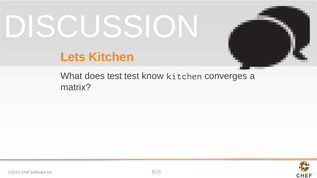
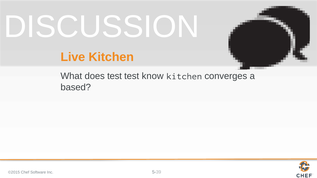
Lets: Lets -> Live
matrix: matrix -> based
